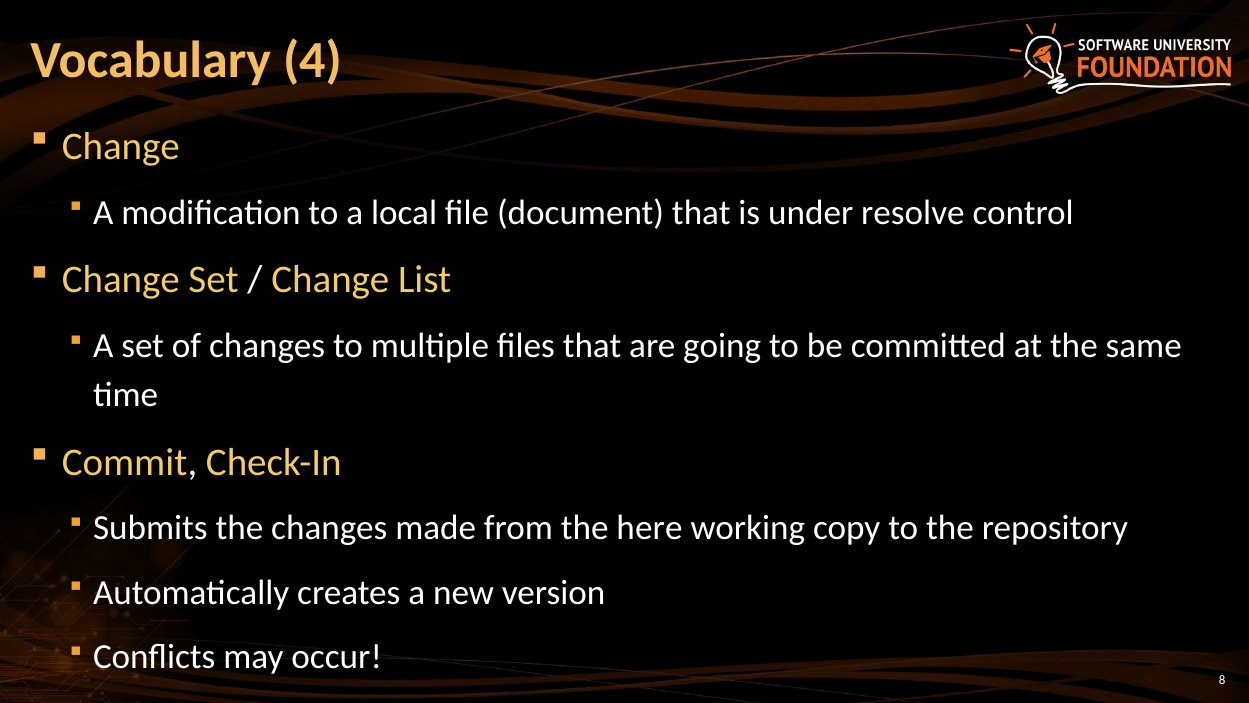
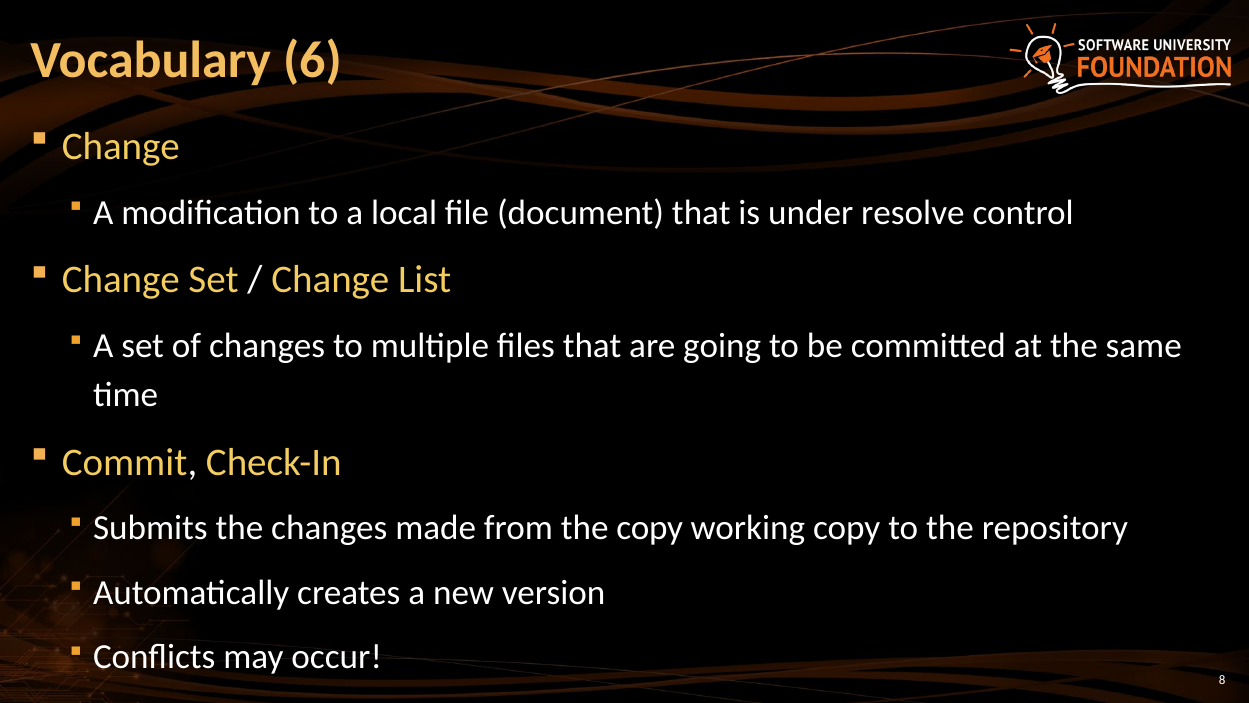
4: 4 -> 6
the here: here -> copy
